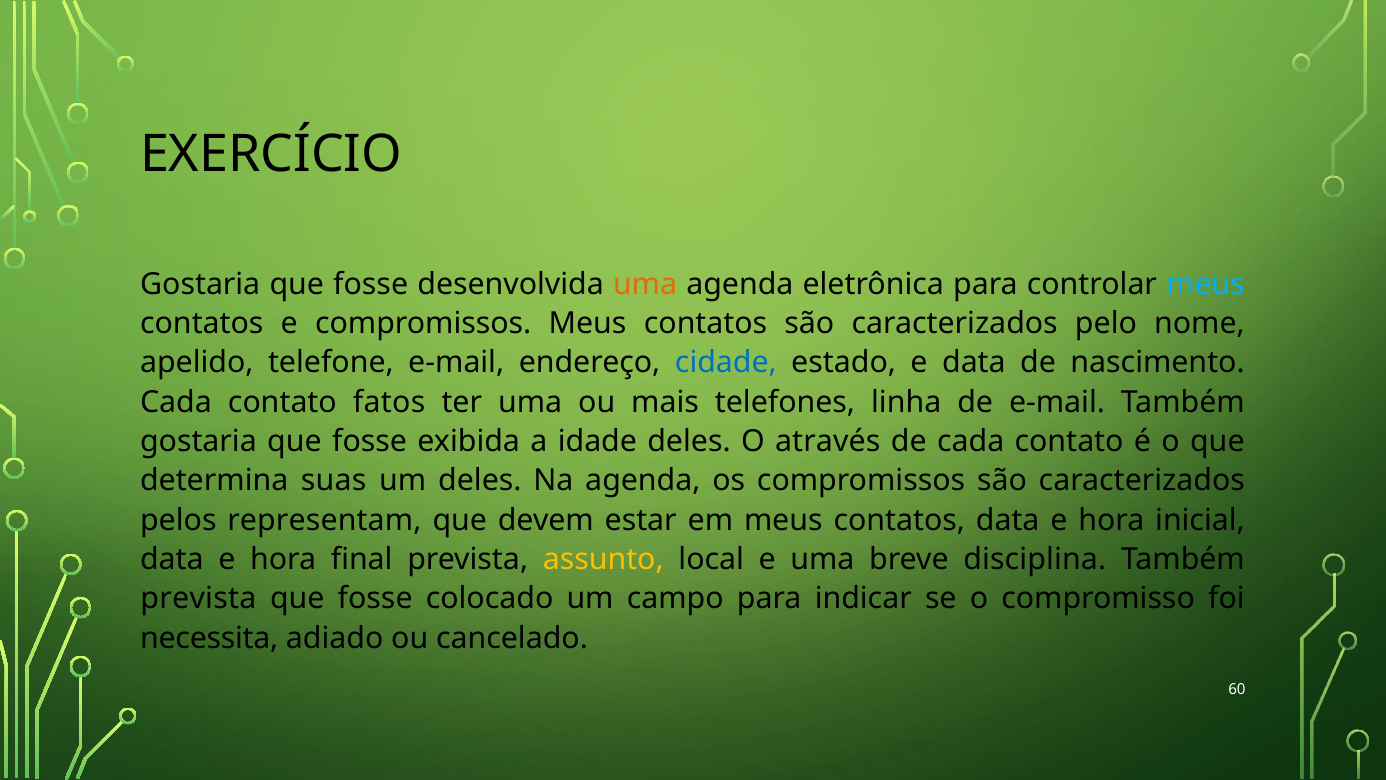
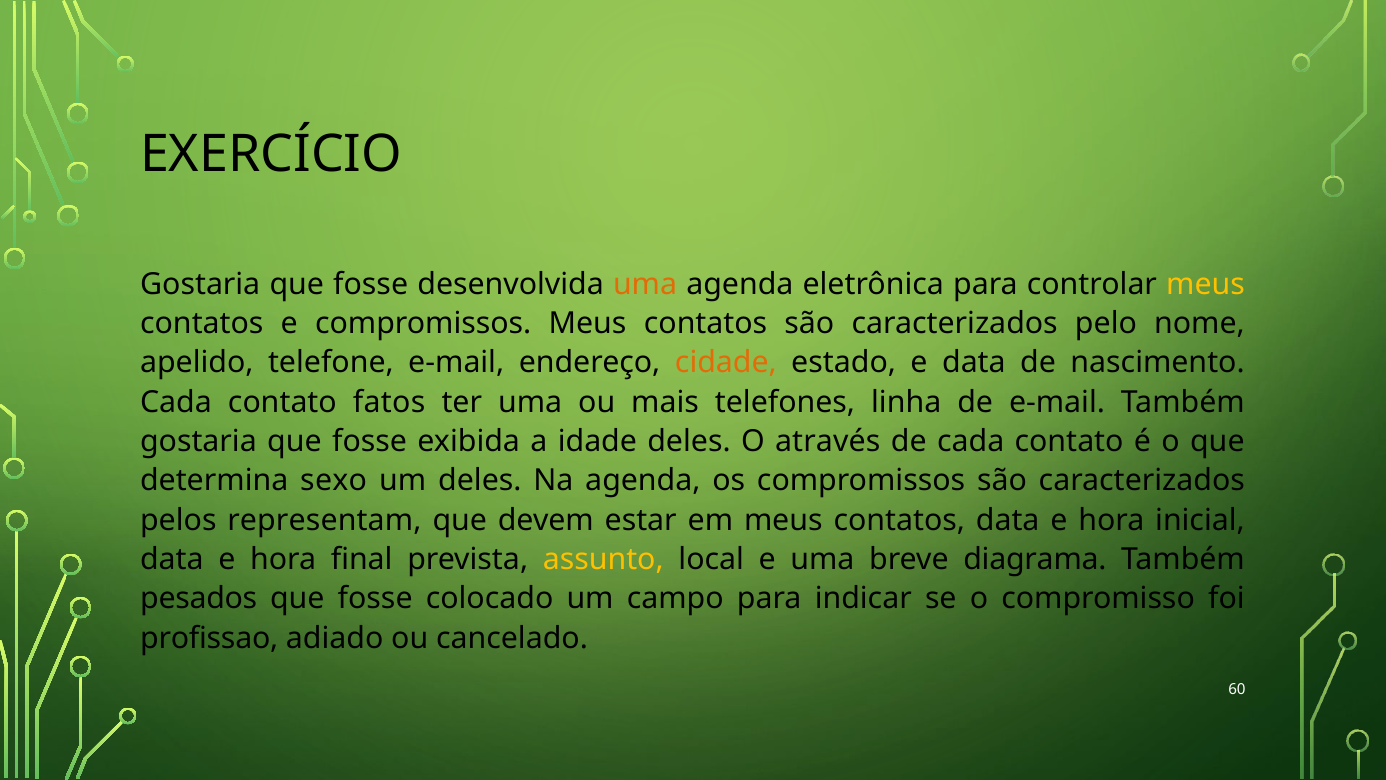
meus at (1206, 284) colour: light blue -> yellow
cidade colour: blue -> orange
suas: suas -> sexo
disciplina: disciplina -> diagrama
prevista at (198, 598): prevista -> pesados
necessita: necessita -> profissao
